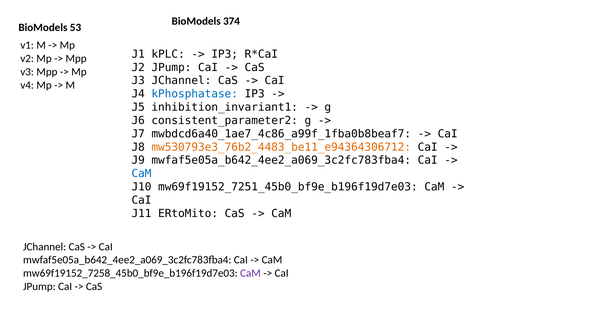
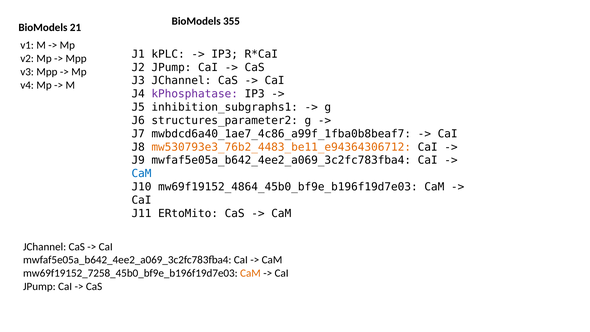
374: 374 -> 355
53: 53 -> 21
kPhosphatase colour: blue -> purple
inhibition_invariant1: inhibition_invariant1 -> inhibition_subgraphs1
consistent_parameter2: consistent_parameter2 -> structures_parameter2
mw69f19152_7251_45b0_bf9e_b196f19d7e03: mw69f19152_7251_45b0_bf9e_b196f19d7e03 -> mw69f19152_4864_45b0_bf9e_b196f19d7e03
CaM at (250, 273) colour: purple -> orange
